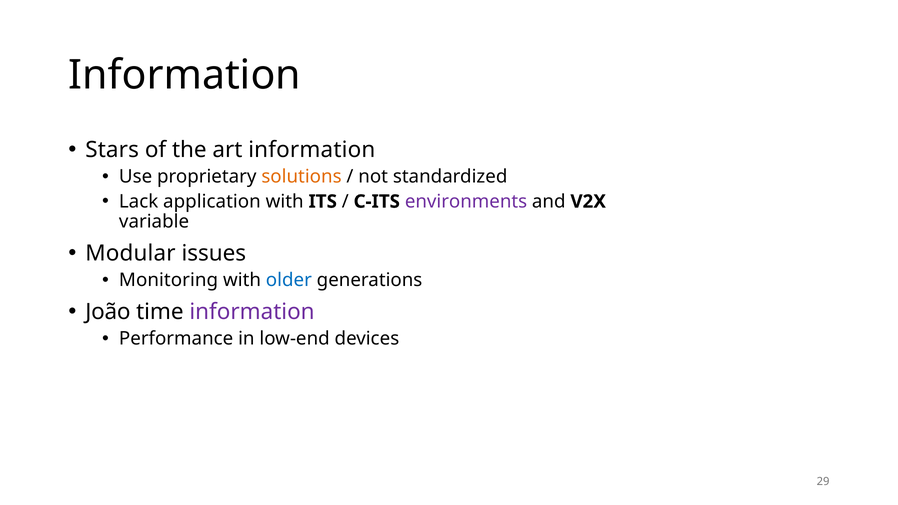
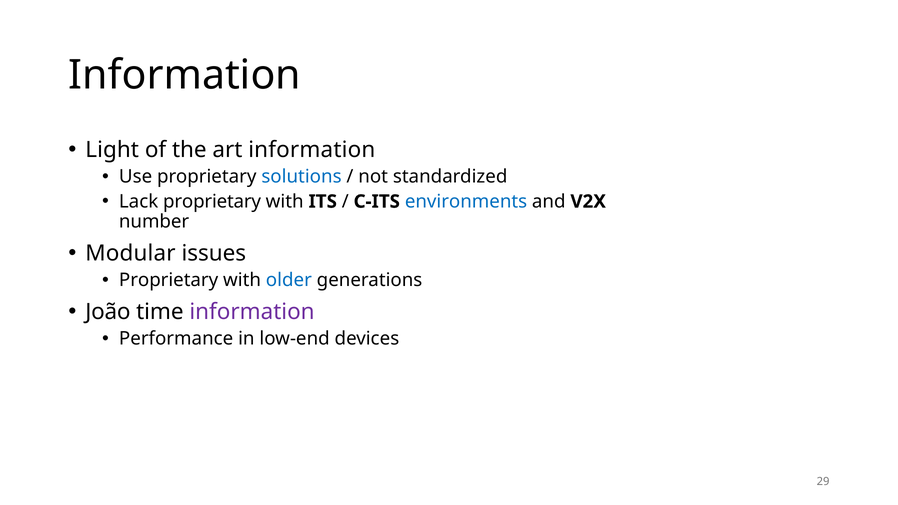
Stars: Stars -> Light
solutions colour: orange -> blue
Lack application: application -> proprietary
environments colour: purple -> blue
variable: variable -> number
Monitoring at (169, 280): Monitoring -> Proprietary
